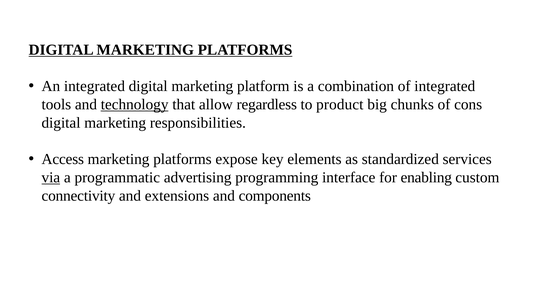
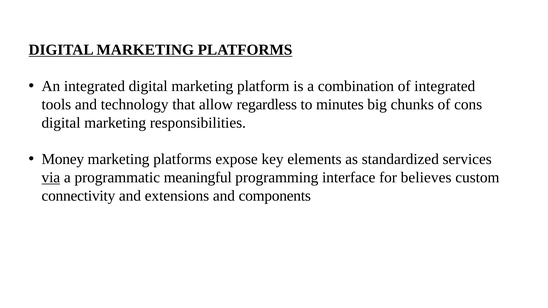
technology underline: present -> none
product: product -> minutes
Access: Access -> Money
advertising: advertising -> meaningful
enabling: enabling -> believes
